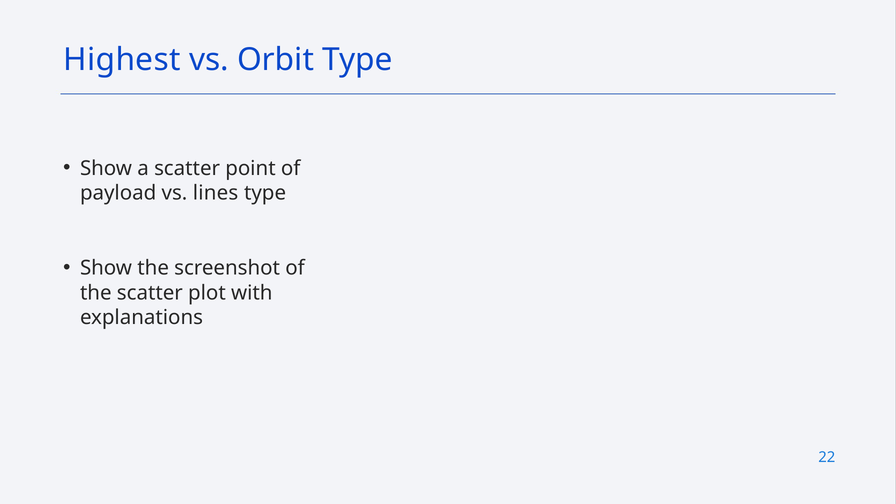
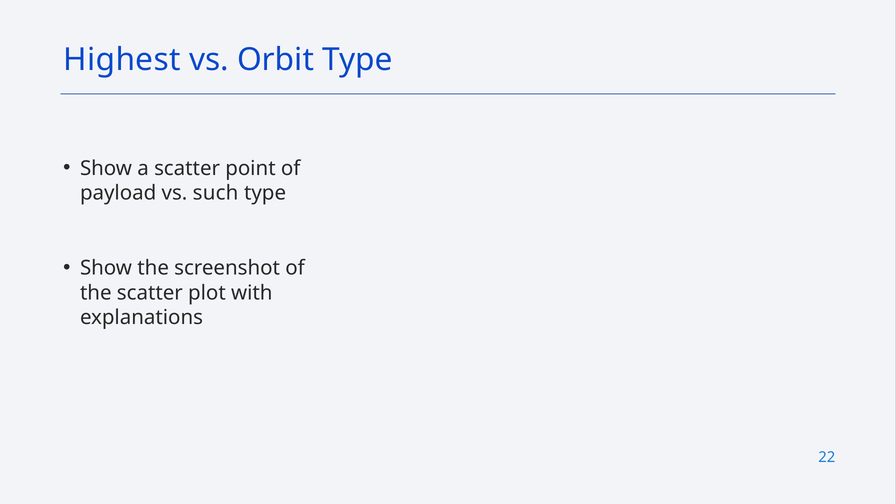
lines: lines -> such
